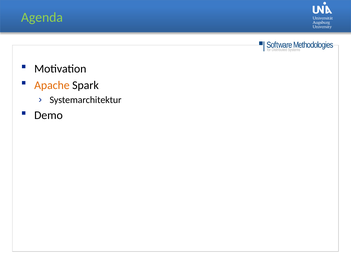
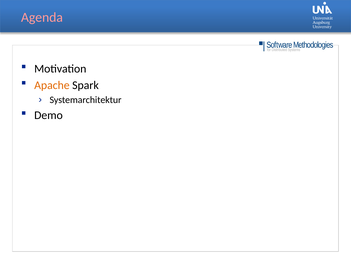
Agenda colour: light green -> pink
